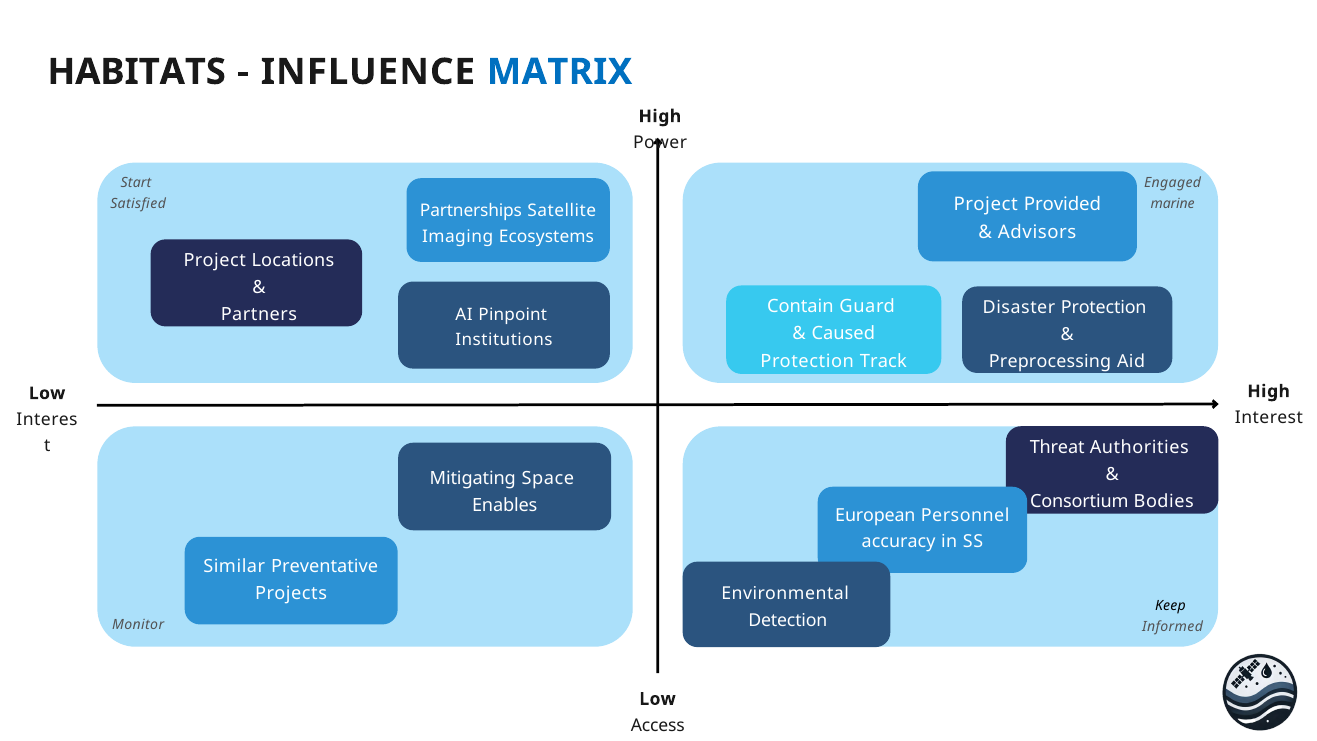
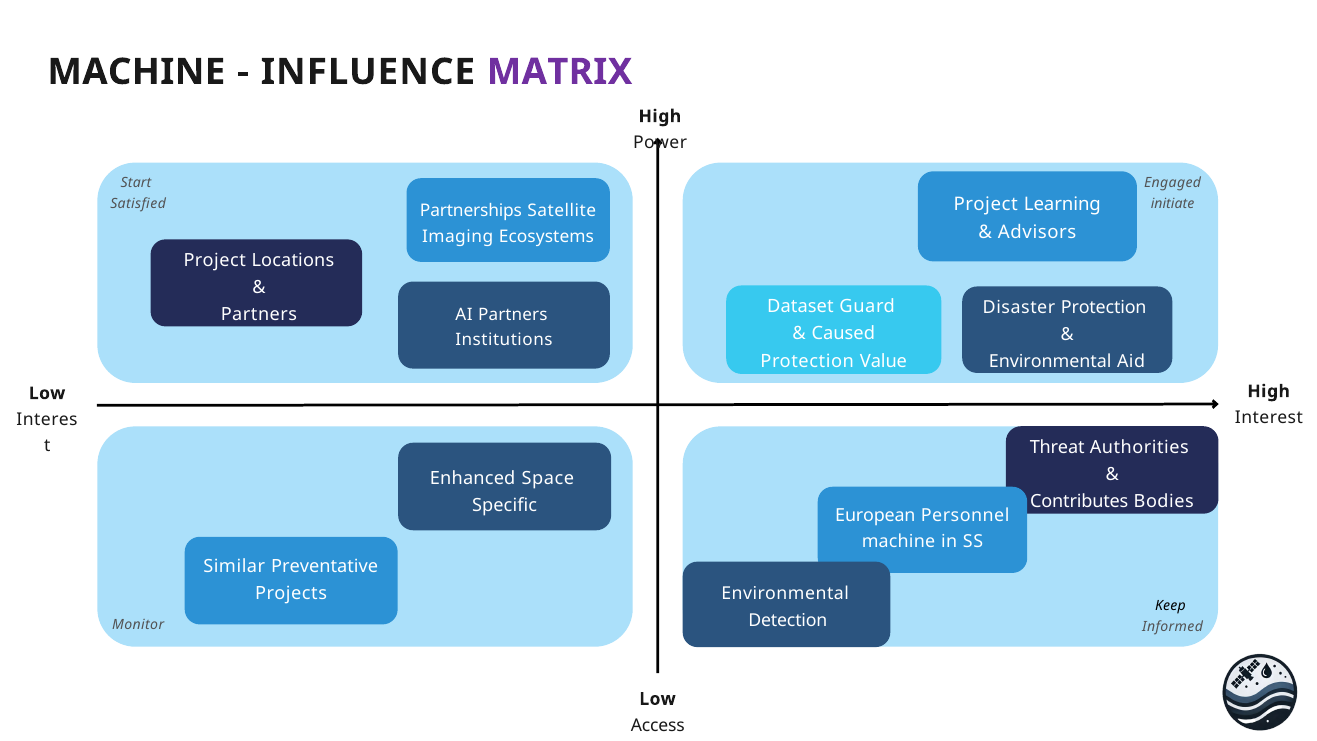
HABITATS at (137, 72): HABITATS -> MACHINE
MATRIX colour: blue -> purple
Provided: Provided -> Learning
marine: marine -> initiate
Contain: Contain -> Dataset
AI Pinpoint: Pinpoint -> Partners
Track: Track -> Value
Preprocessing at (1050, 361): Preprocessing -> Environmental
Mitigating: Mitigating -> Enhanced
Consortium: Consortium -> Contributes
Enables: Enables -> Specific
accuracy at (899, 542): accuracy -> machine
